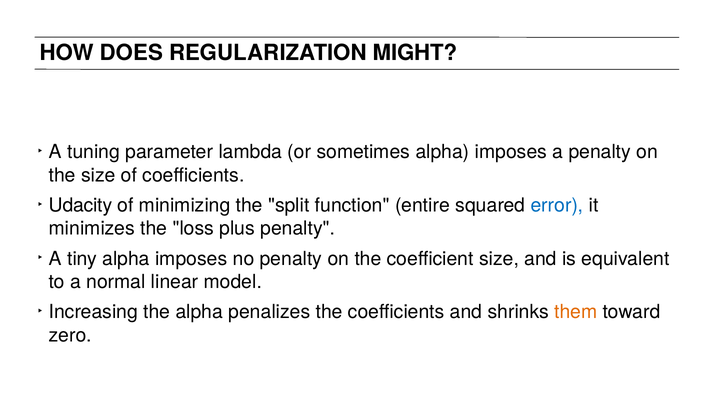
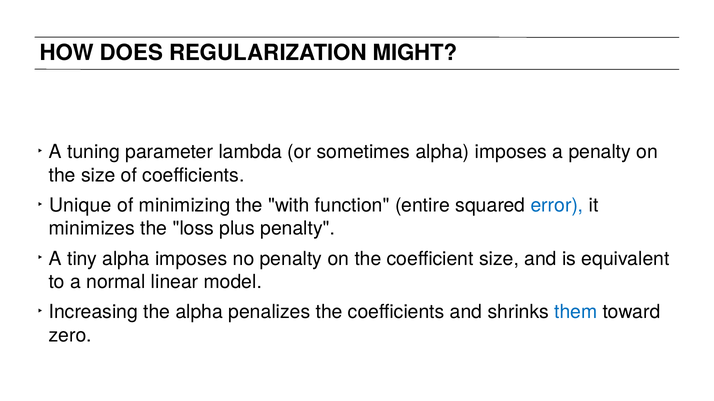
Udacity: Udacity -> Unique
split: split -> with
them colour: orange -> blue
